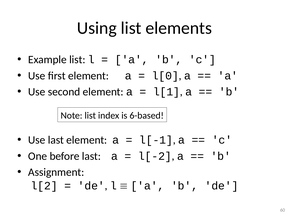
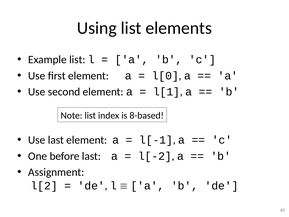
6-based: 6-based -> 8-based
